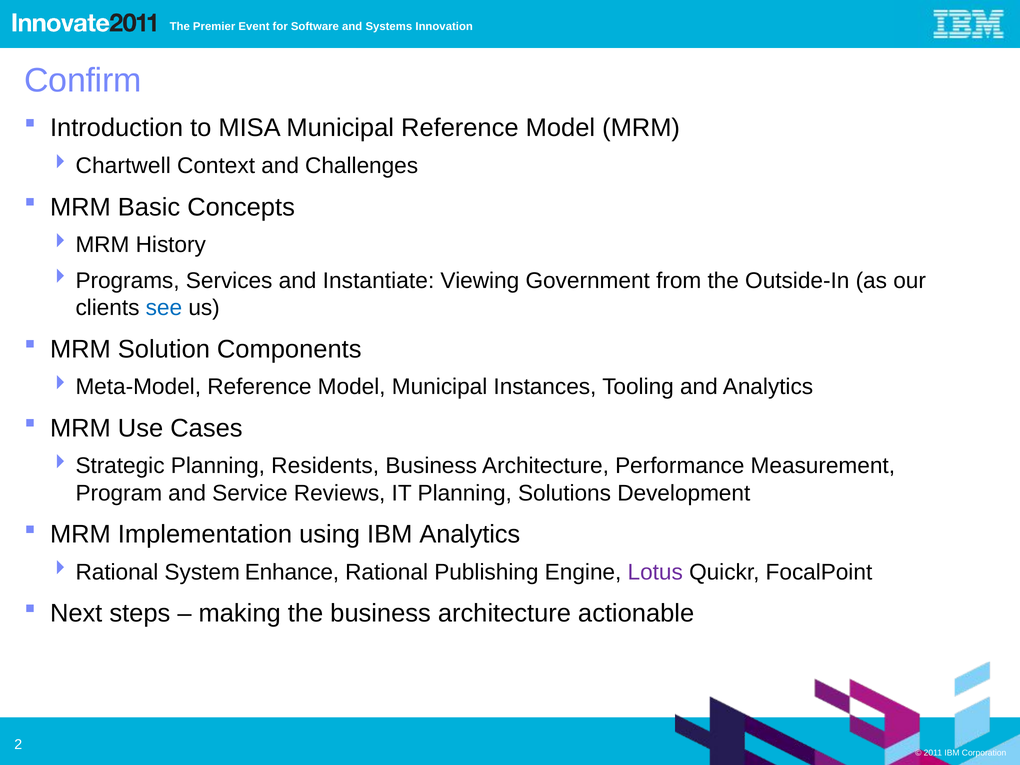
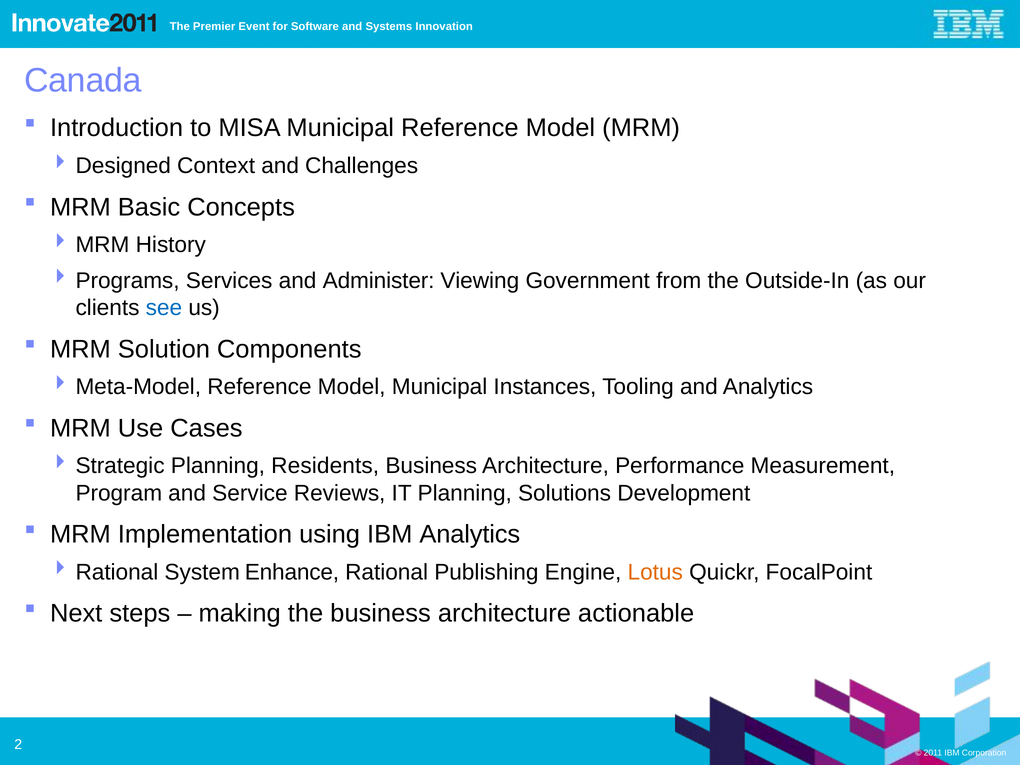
Confirm: Confirm -> Canada
Chartwell: Chartwell -> Designed
Instantiate: Instantiate -> Administer
Lotus colour: purple -> orange
